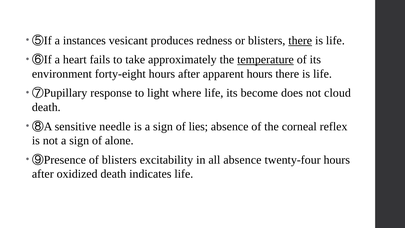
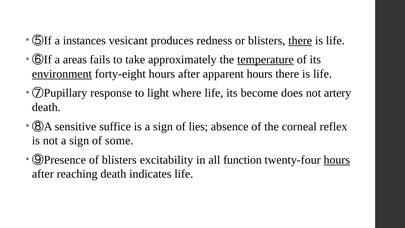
heart: heart -> areas
environment underline: none -> present
cloud: cloud -> artery
needle: needle -> suffice
alone: alone -> some
all absence: absence -> function
hours at (337, 160) underline: none -> present
oxidized: oxidized -> reaching
